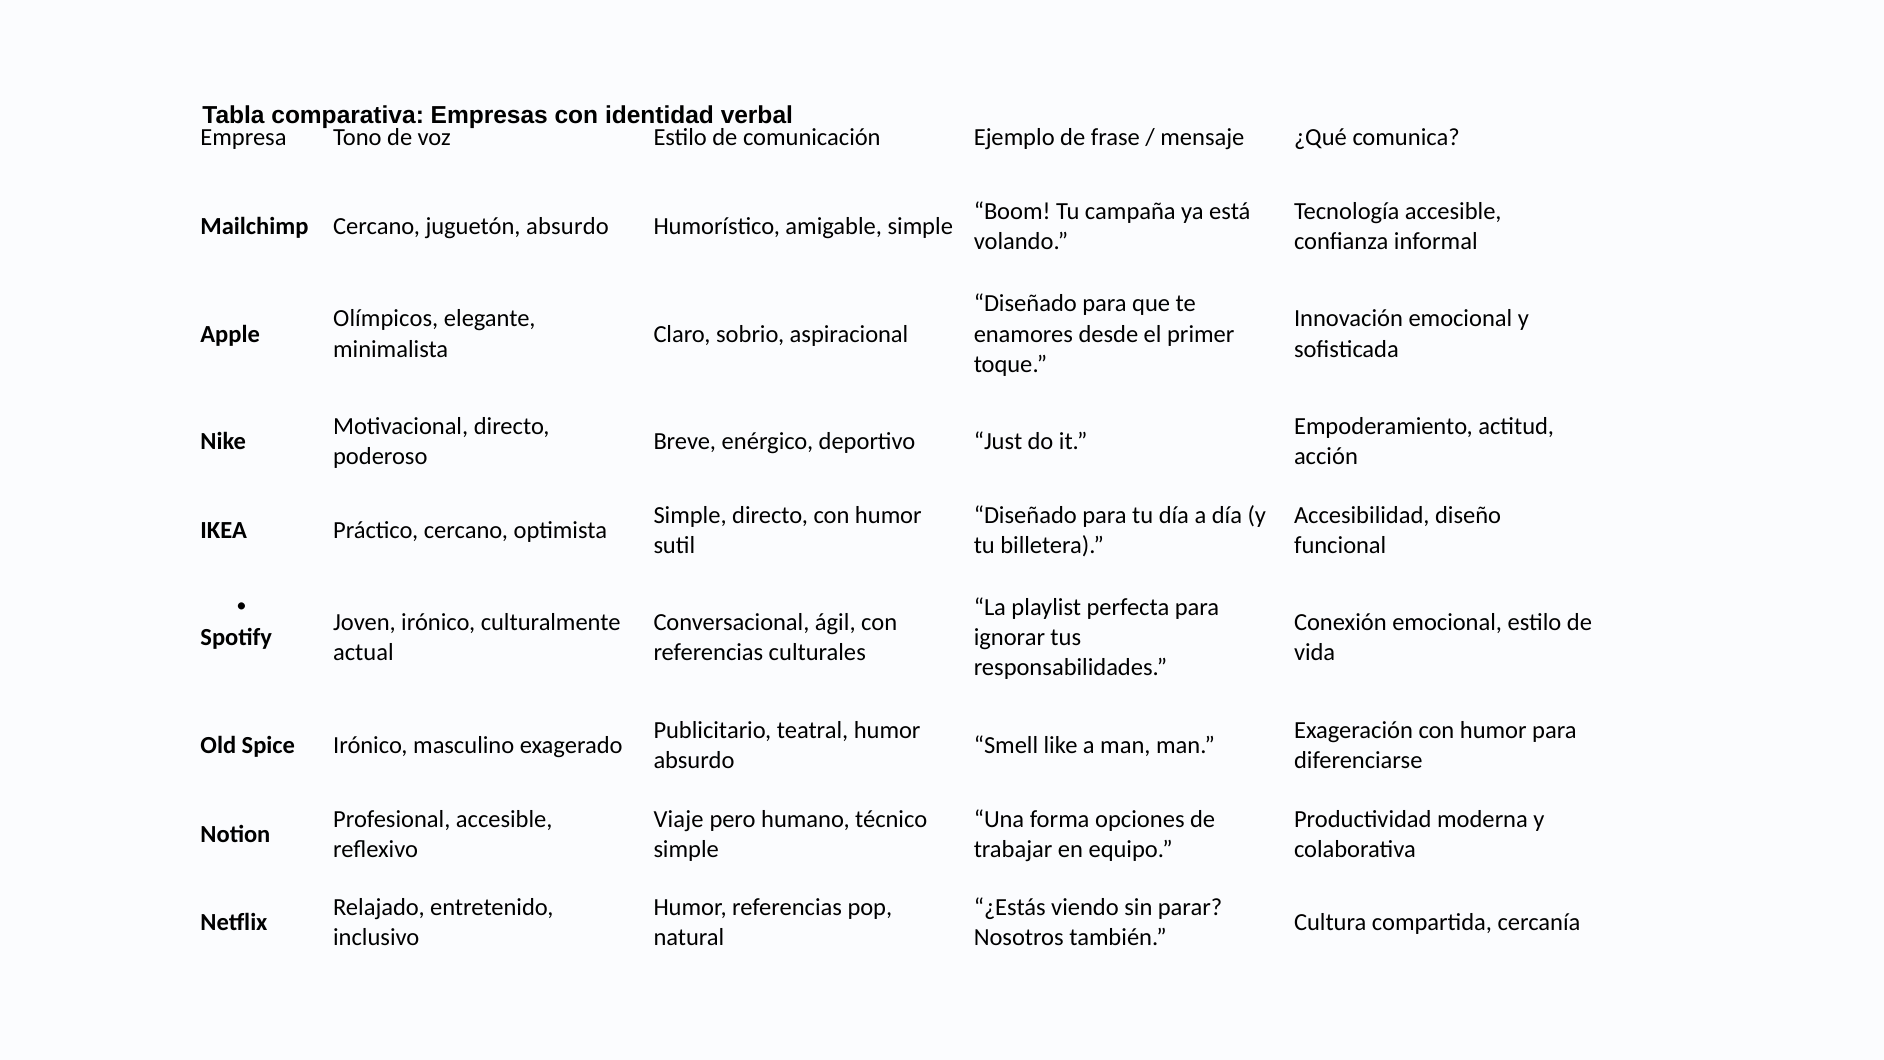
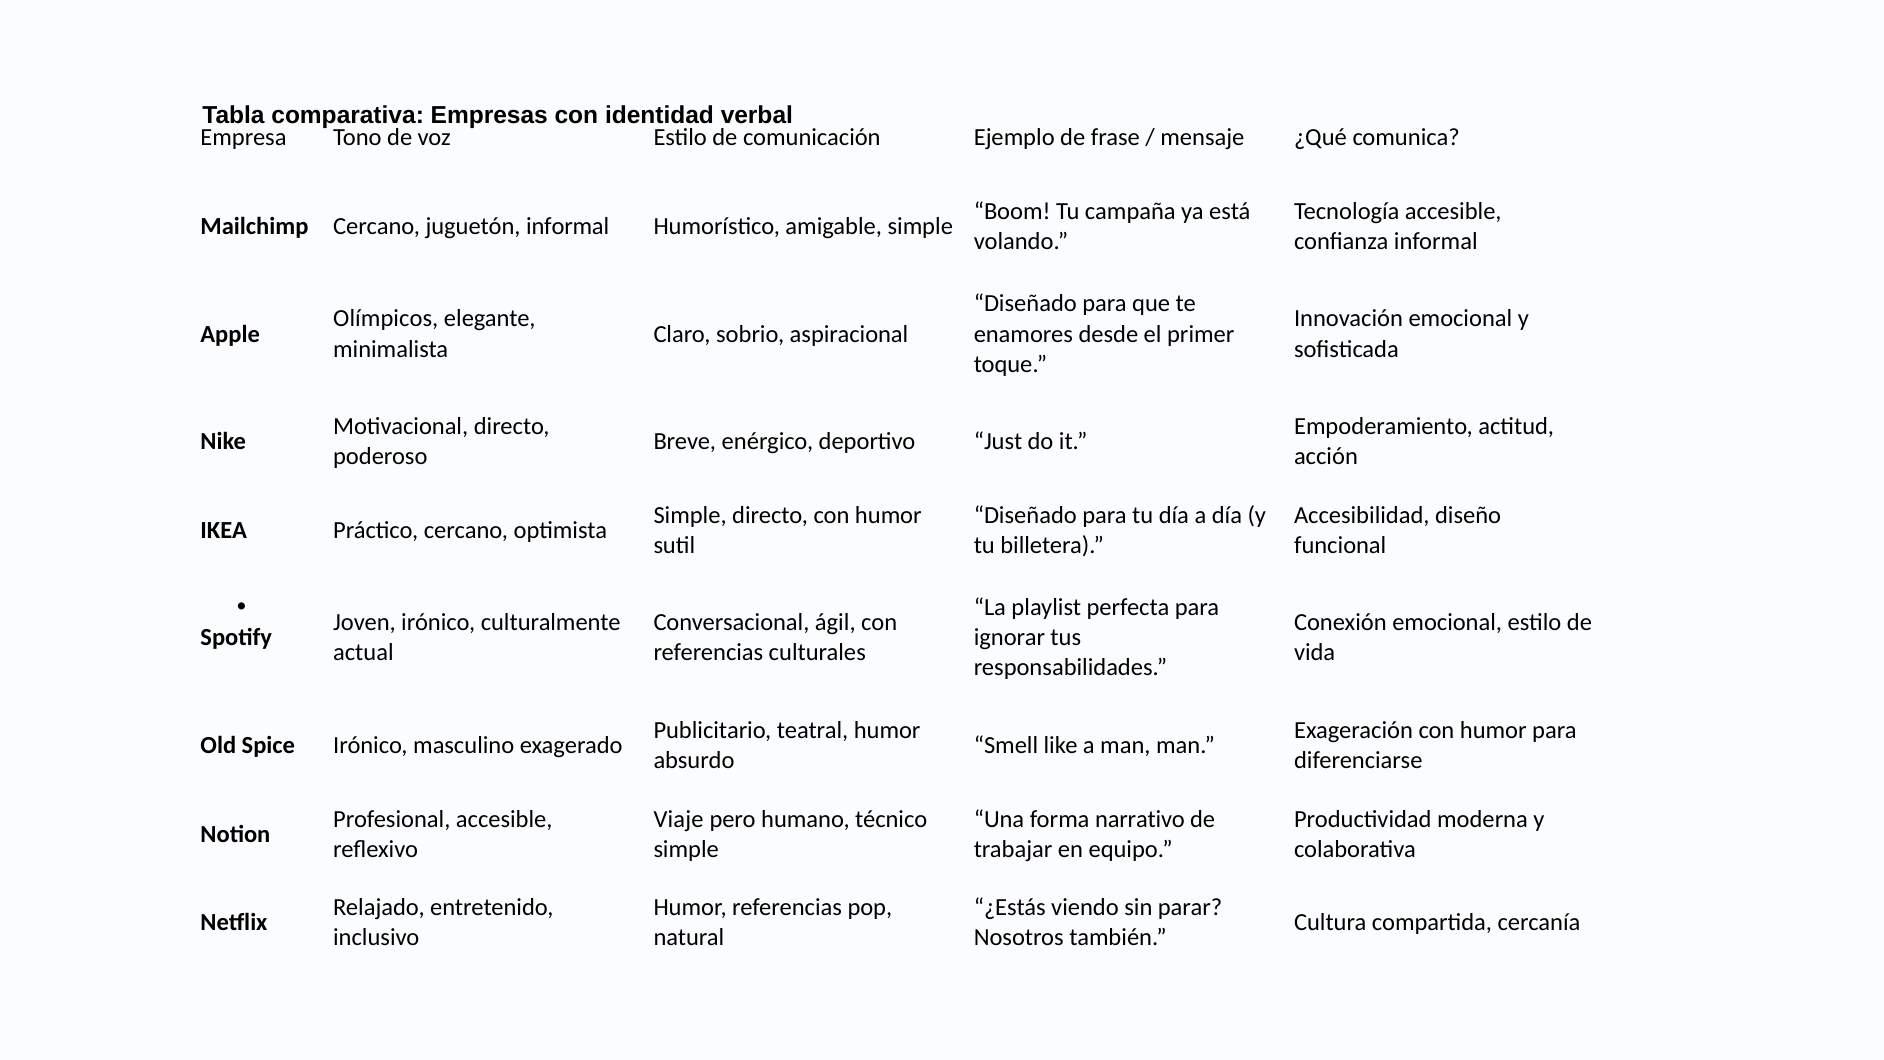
juguetón absurdo: absurdo -> informal
opciones: opciones -> narrativo
